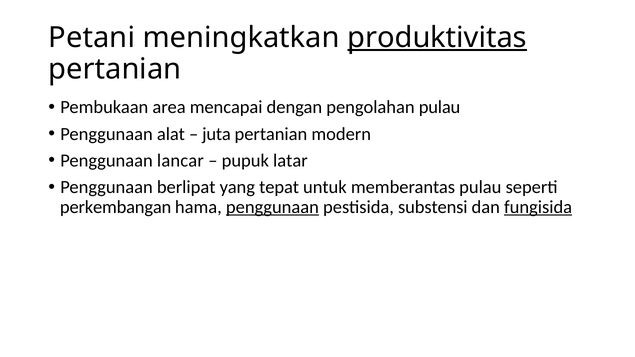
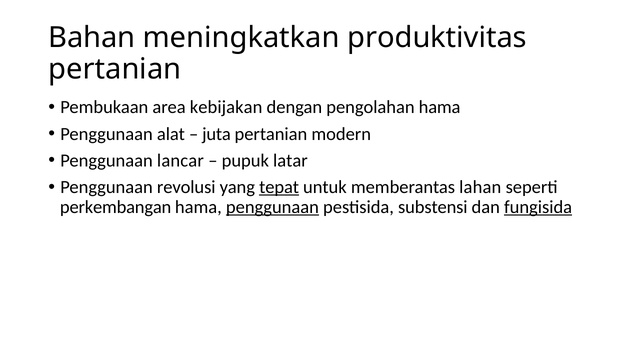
Petani: Petani -> Bahan
produktivitas underline: present -> none
mencapai: mencapai -> kebijakan
pengolahan pulau: pulau -> hama
berlipat: berlipat -> revolusi
tepat underline: none -> present
memberantas pulau: pulau -> lahan
